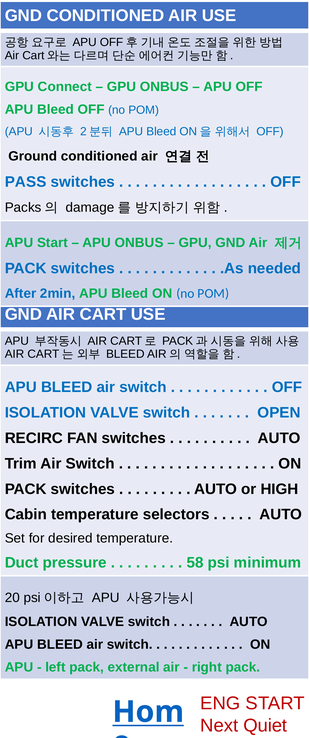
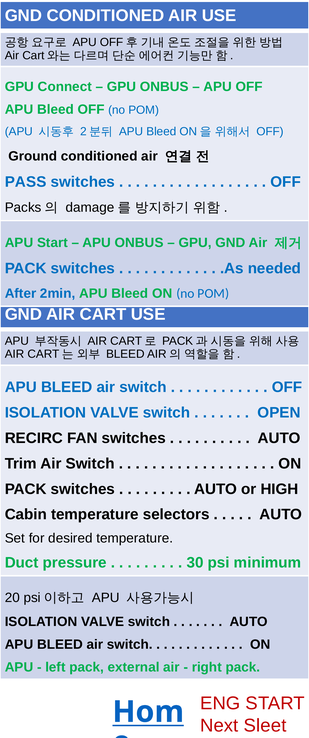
58: 58 -> 30
Quiet: Quiet -> Sleet
